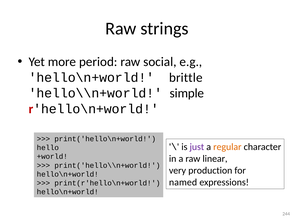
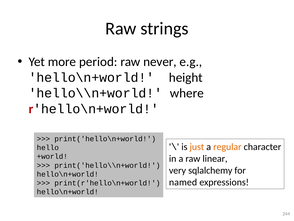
social: social -> never
brittle: brittle -> height
simple: simple -> where
just colour: purple -> orange
production: production -> sqlalchemy
